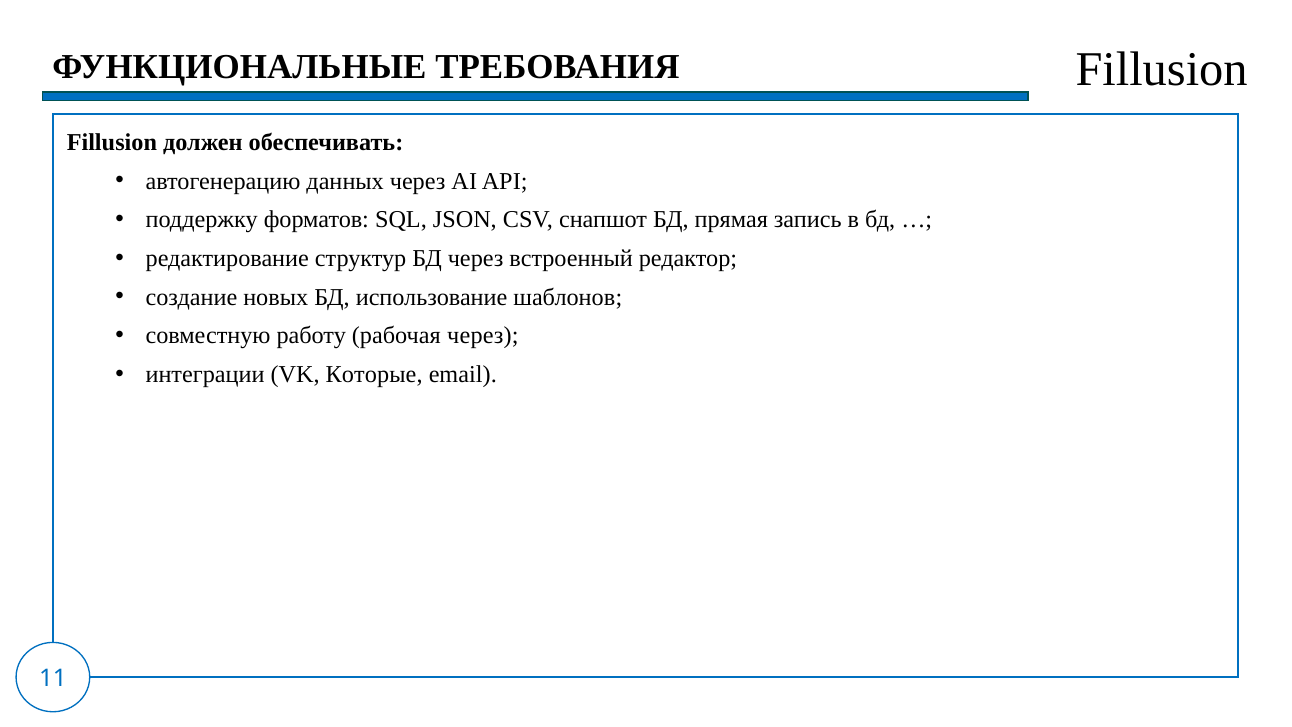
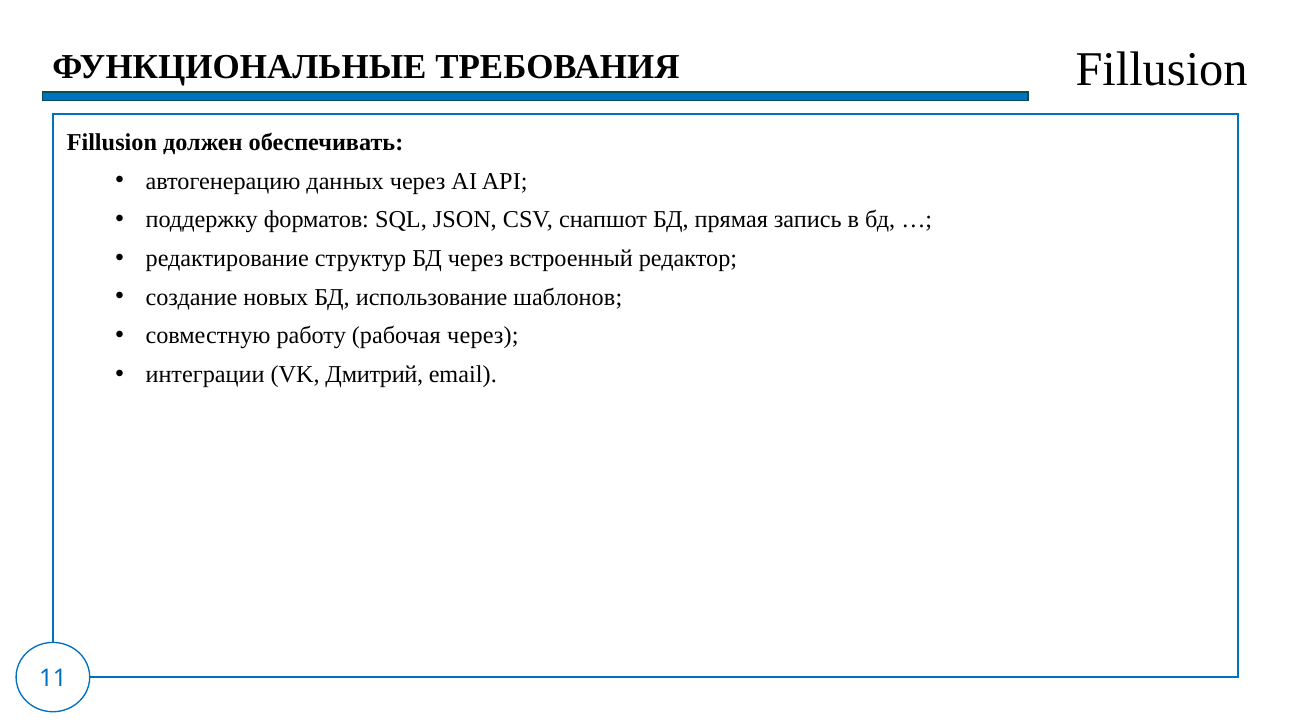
Которые: Которые -> Дмитрий
